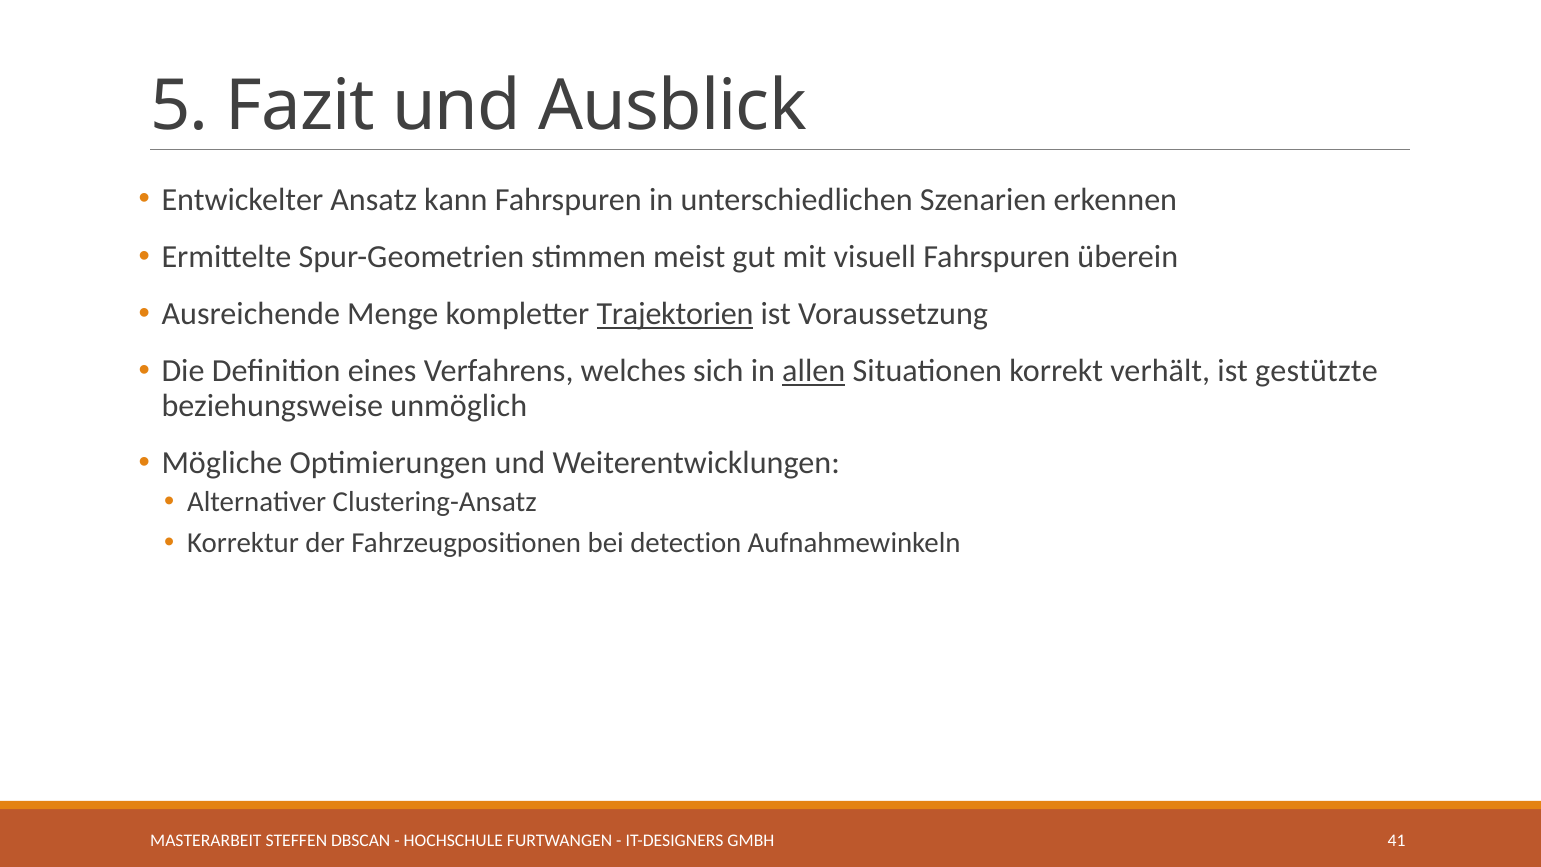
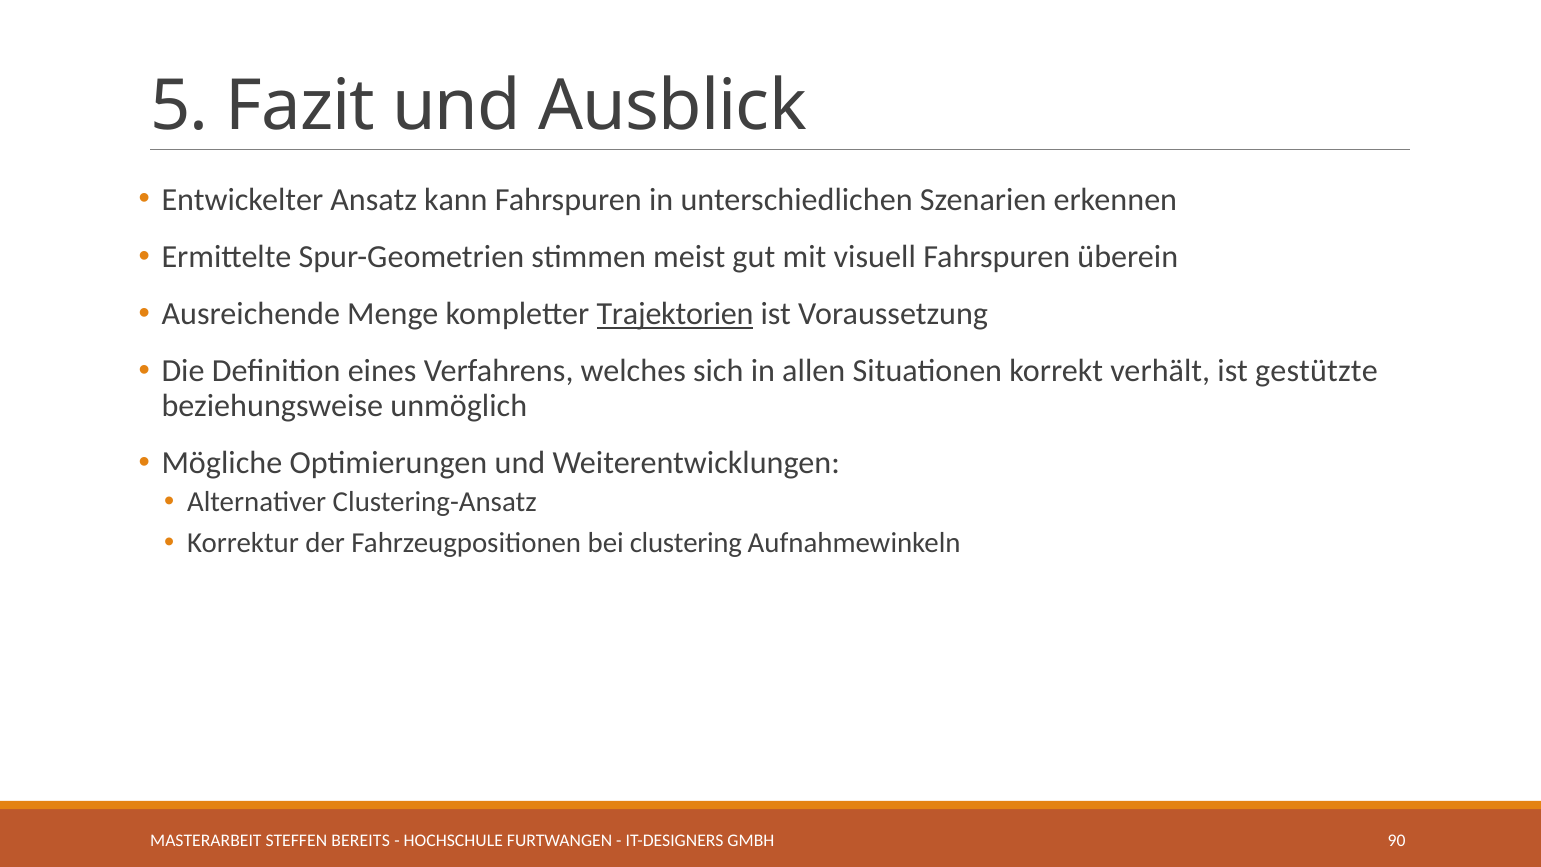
allen underline: present -> none
detection: detection -> clustering
DBSCAN: DBSCAN -> BEREITS
41: 41 -> 90
